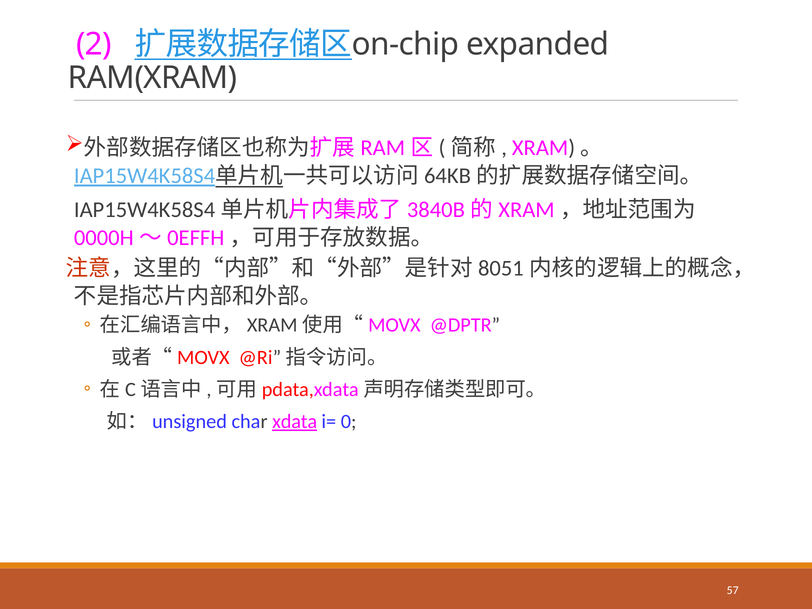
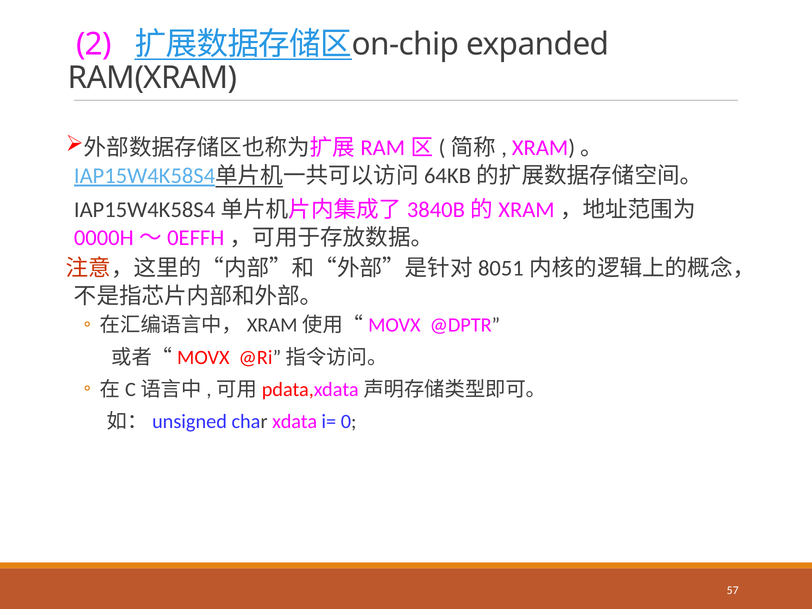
xdata underline: present -> none
